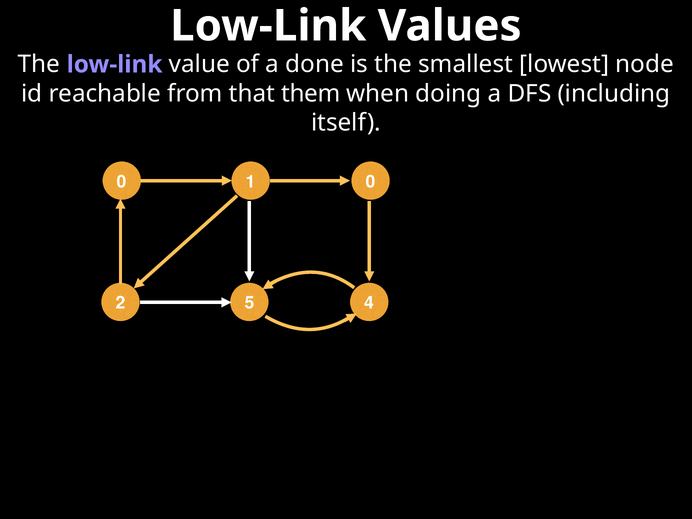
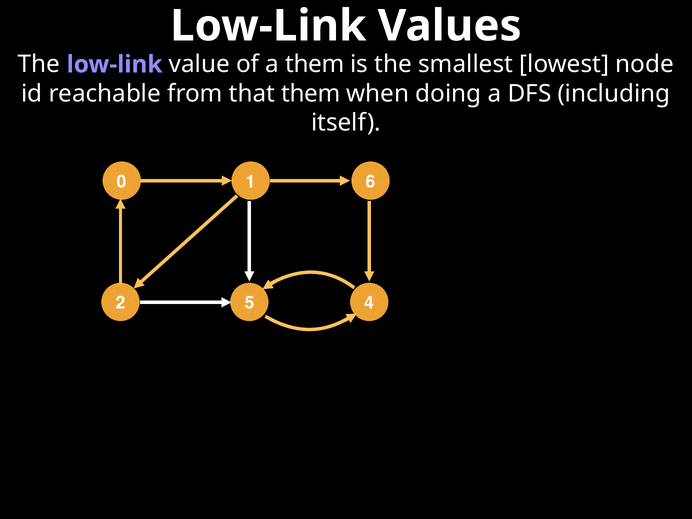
a done: done -> them
0 0: 0 -> 6
